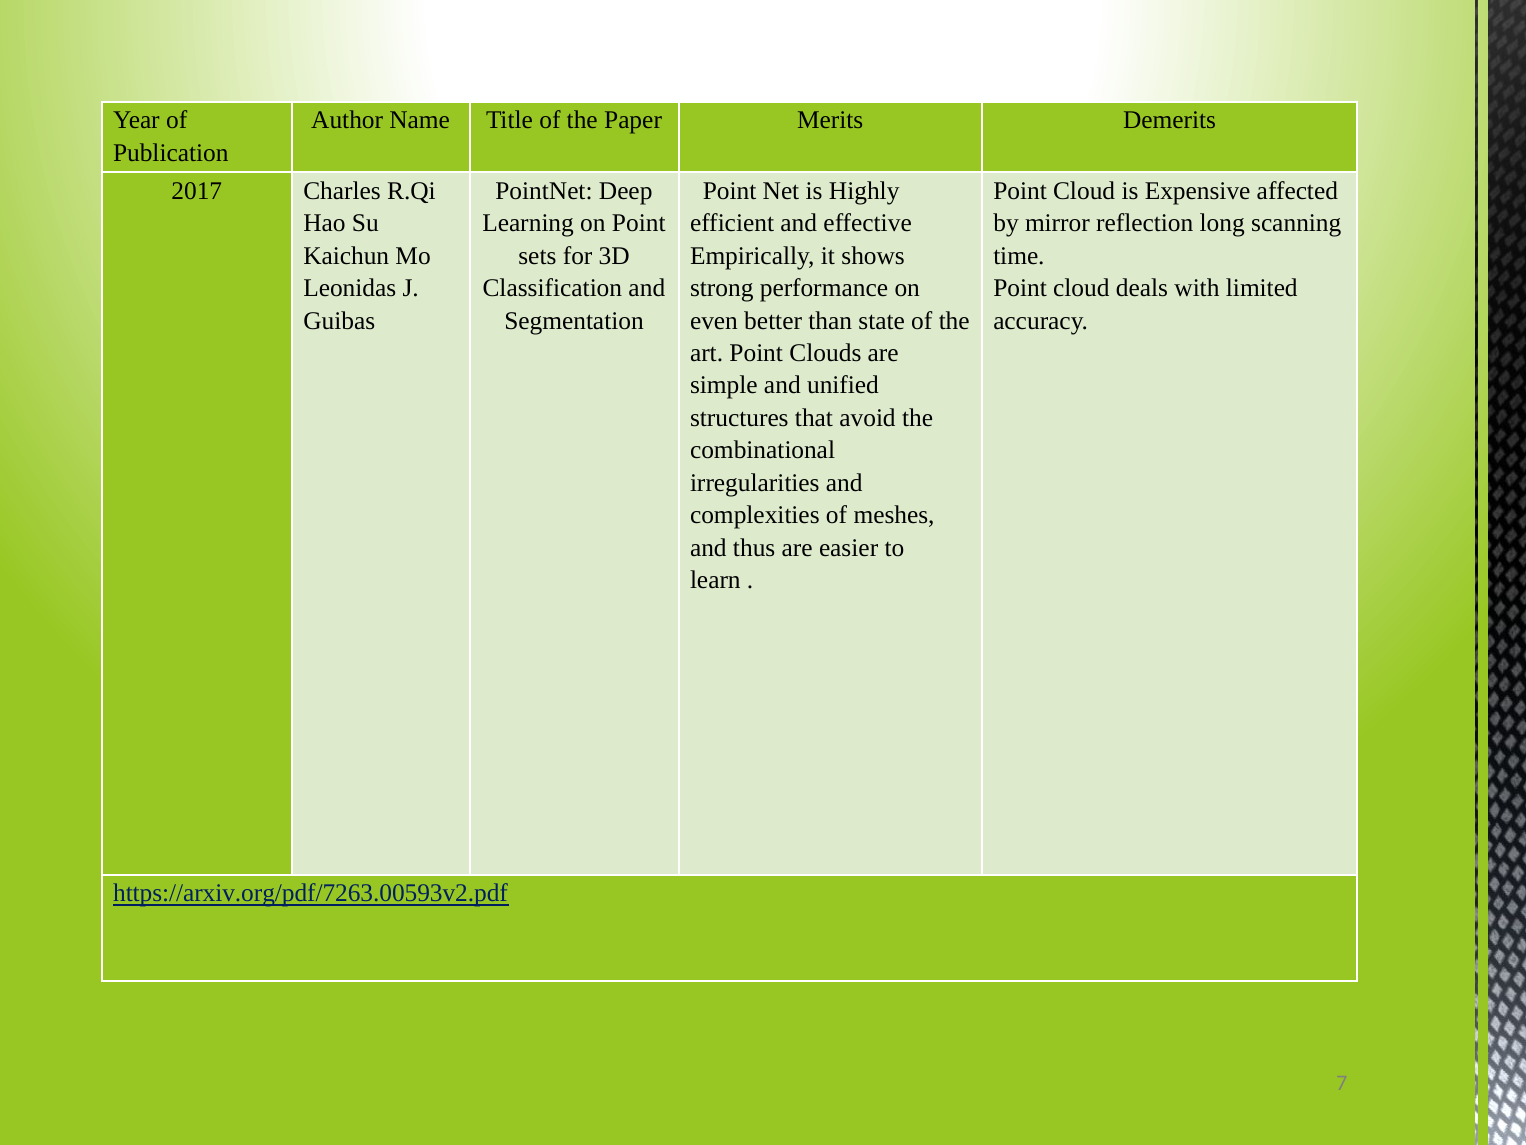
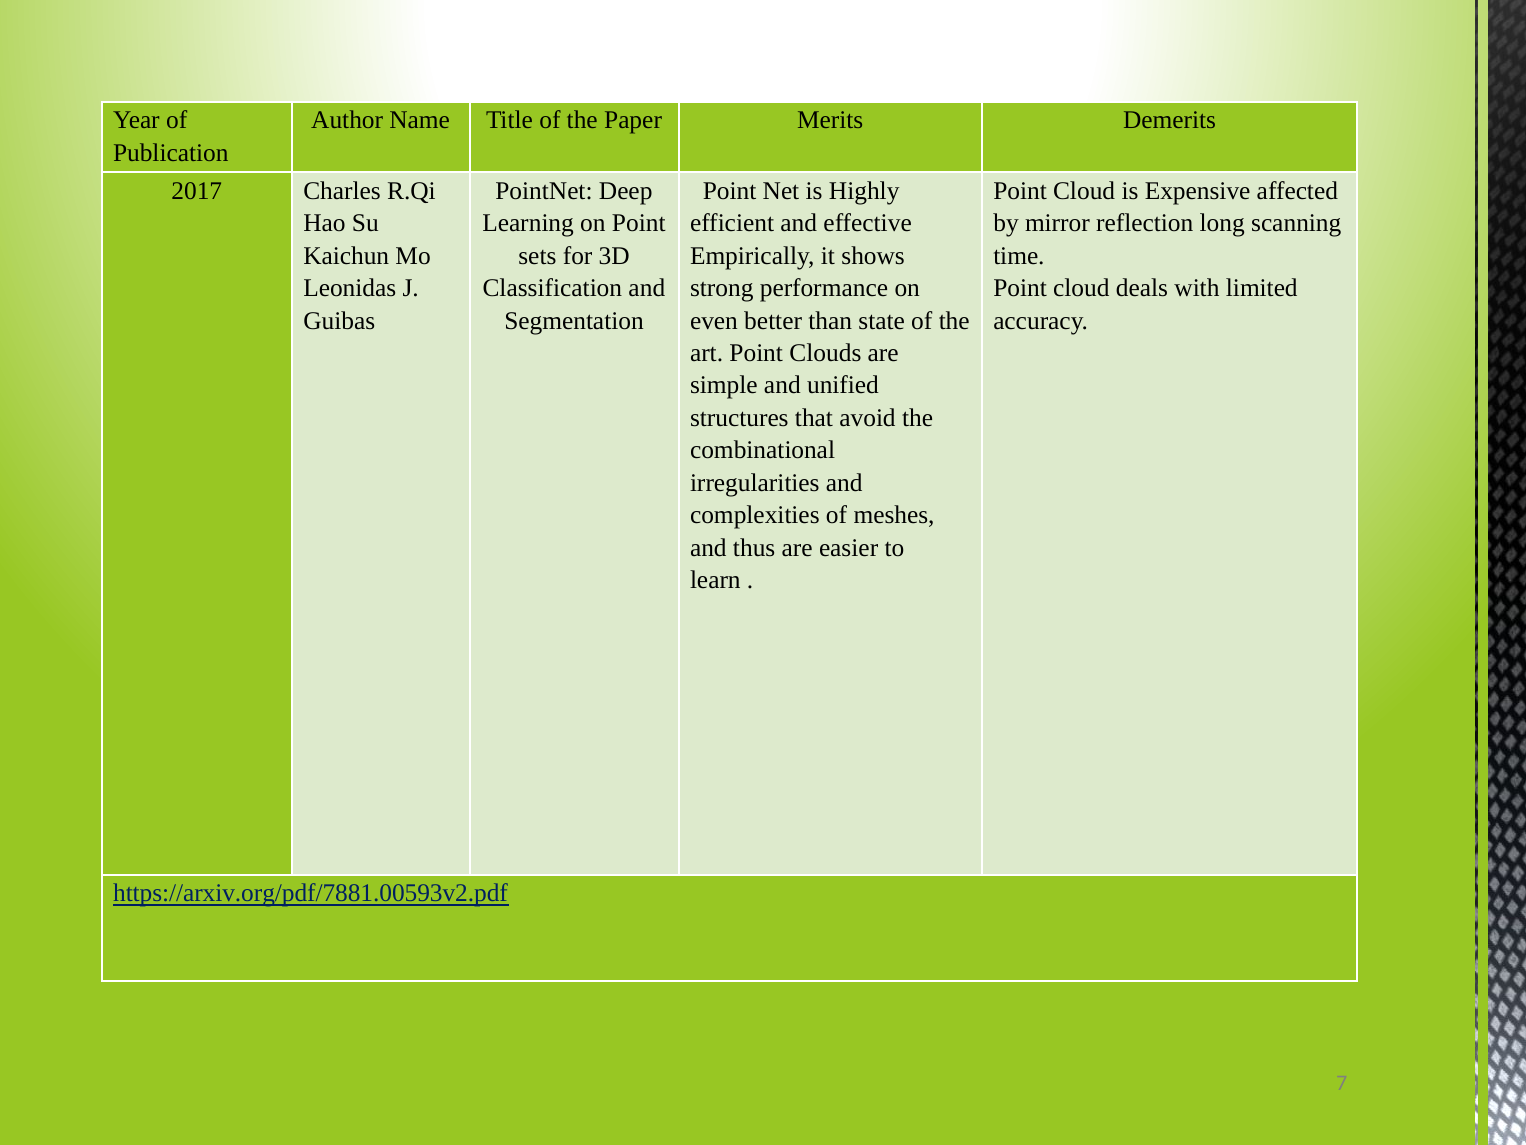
https://arxiv.org/pdf/7263.00593v2.pdf: https://arxiv.org/pdf/7263.00593v2.pdf -> https://arxiv.org/pdf/7881.00593v2.pdf
